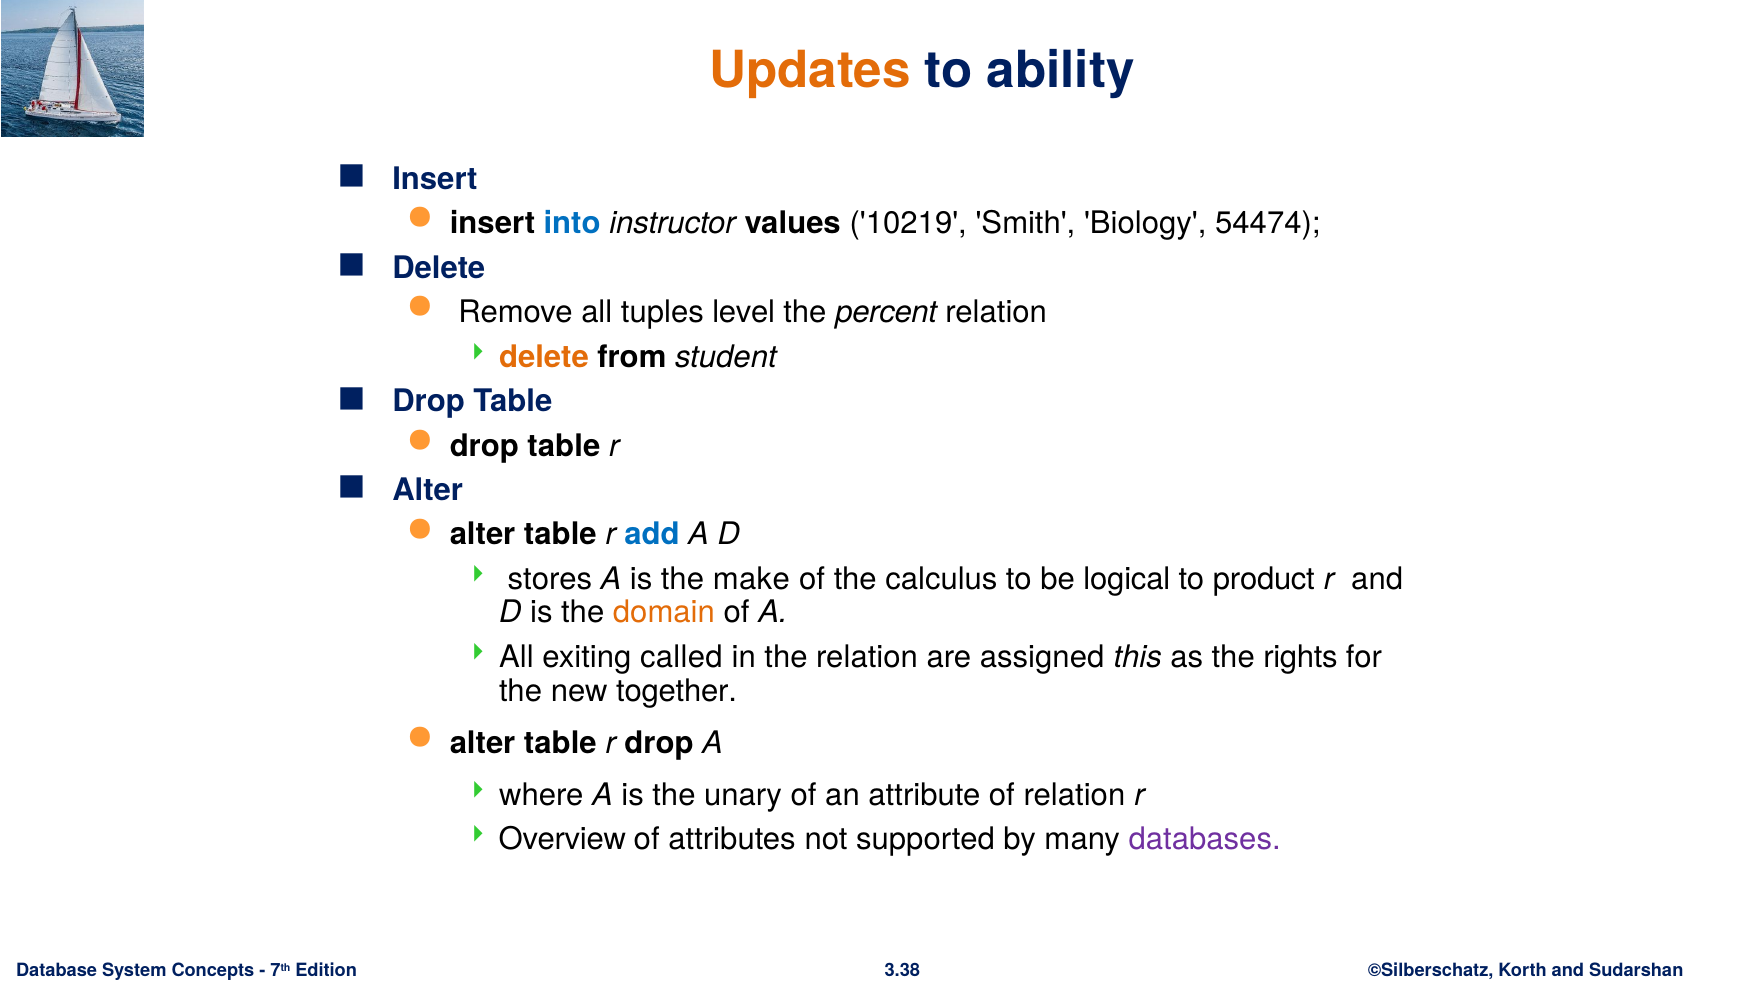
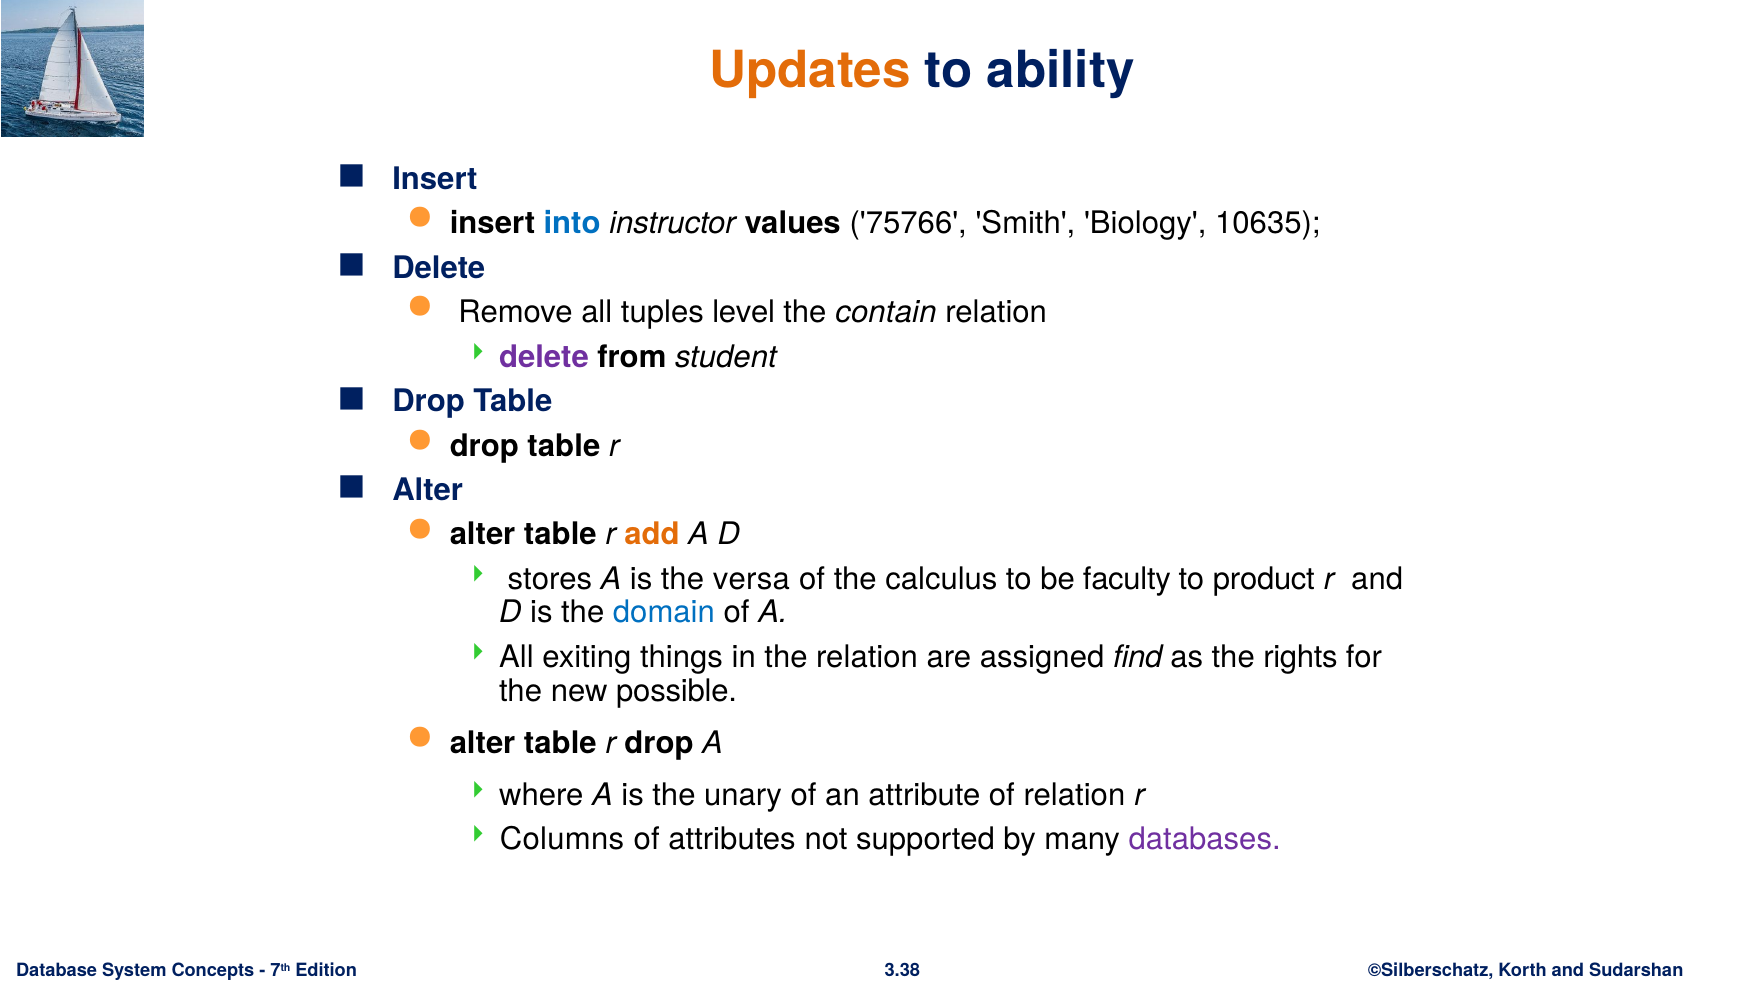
10219: 10219 -> 75766
54474: 54474 -> 10635
percent: percent -> contain
delete at (544, 357) colour: orange -> purple
add colour: blue -> orange
make: make -> versa
logical: logical -> faculty
domain colour: orange -> blue
called: called -> things
this: this -> find
together: together -> possible
Overview: Overview -> Columns
